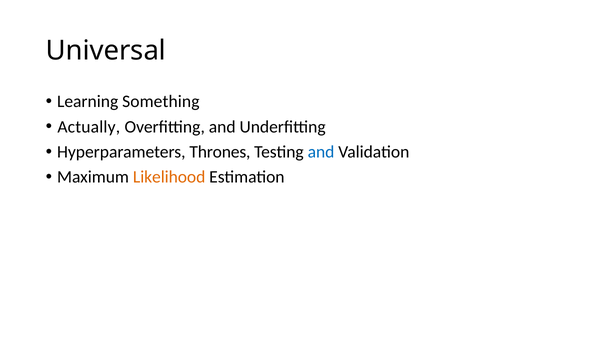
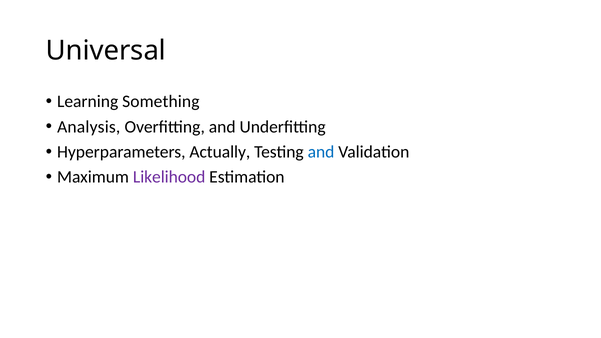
Actually: Actually -> Analysis
Thrones: Thrones -> Actually
Likelihood colour: orange -> purple
